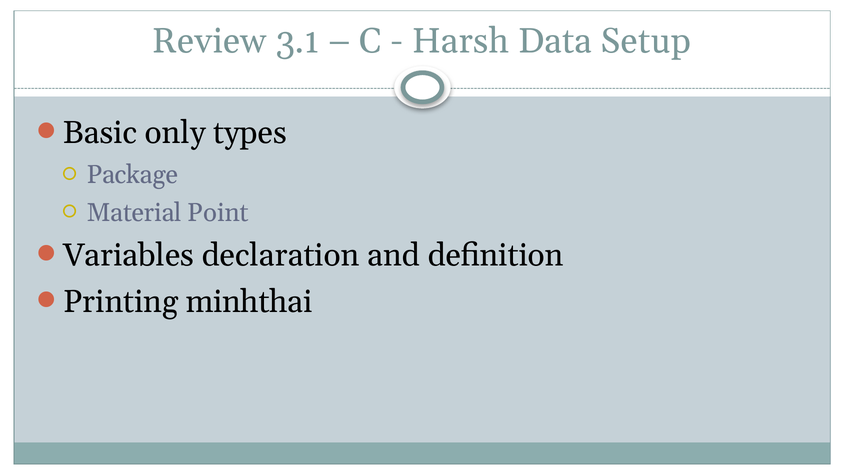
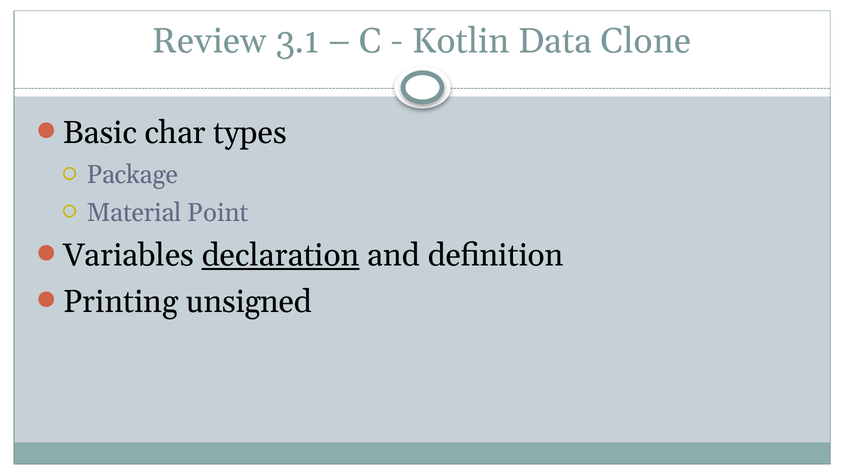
Harsh: Harsh -> Kotlin
Setup: Setup -> Clone
only: only -> char
declaration underline: none -> present
minhthai: minhthai -> unsigned
